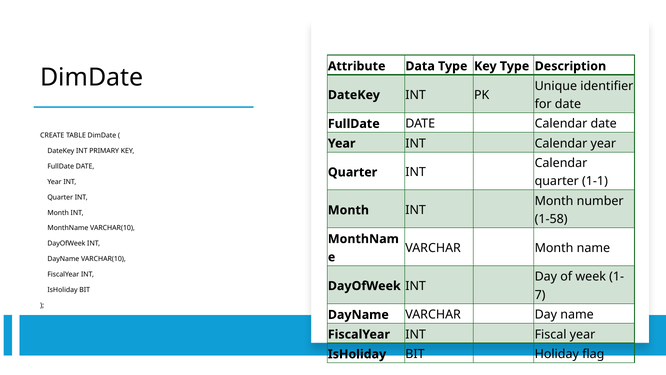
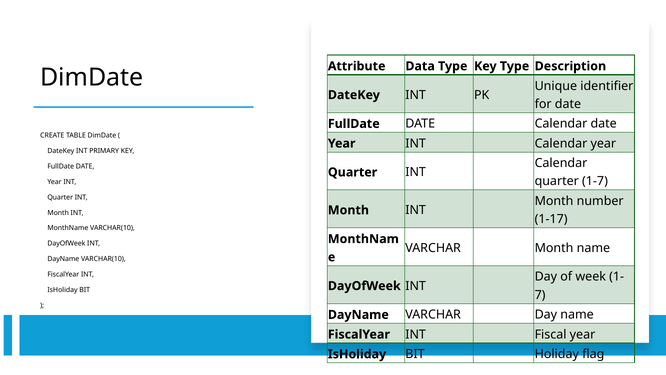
1-1: 1-1 -> 1-7
1-58: 1-58 -> 1-17
